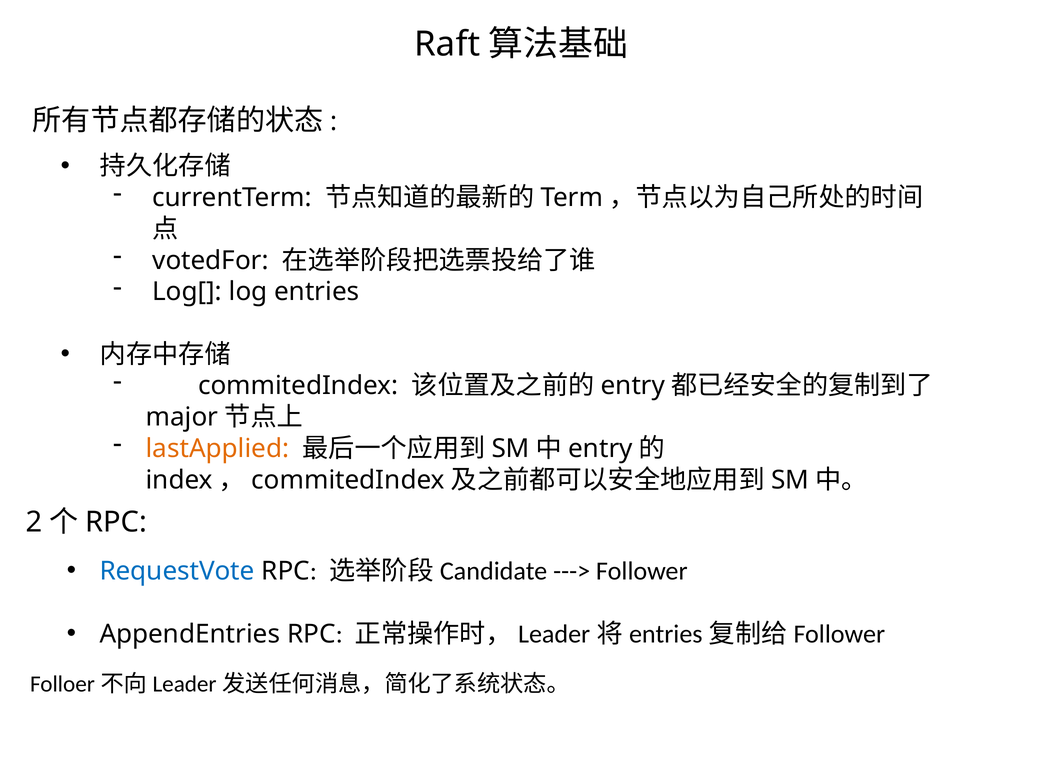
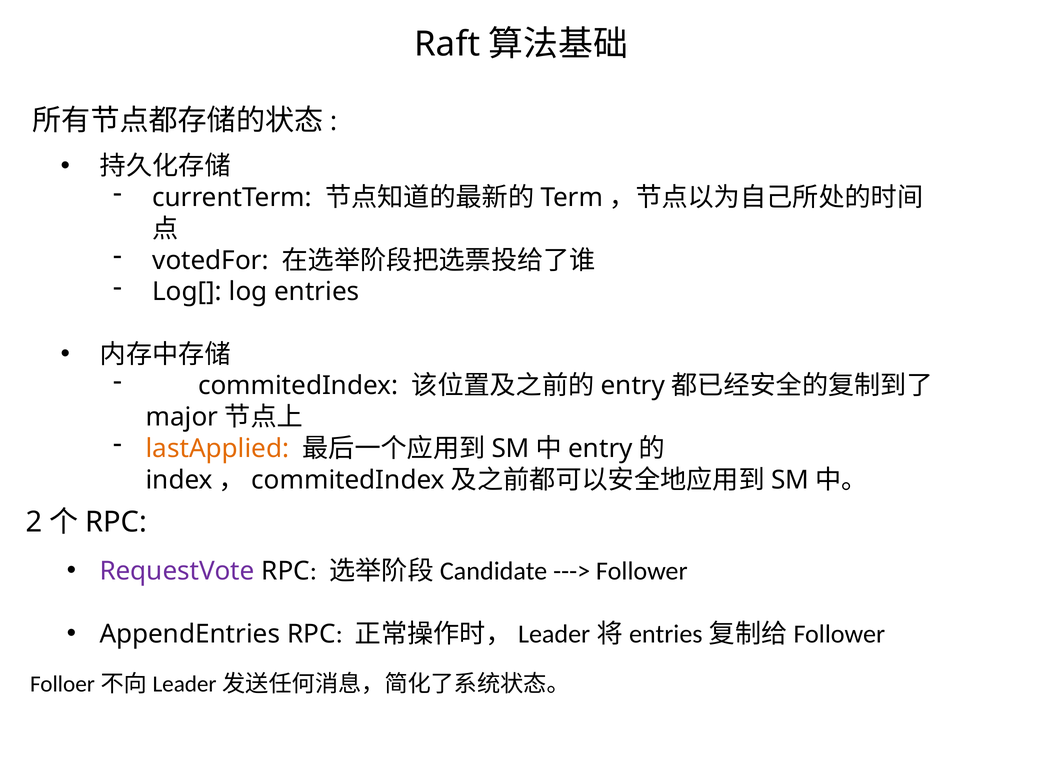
RequestVote colour: blue -> purple
